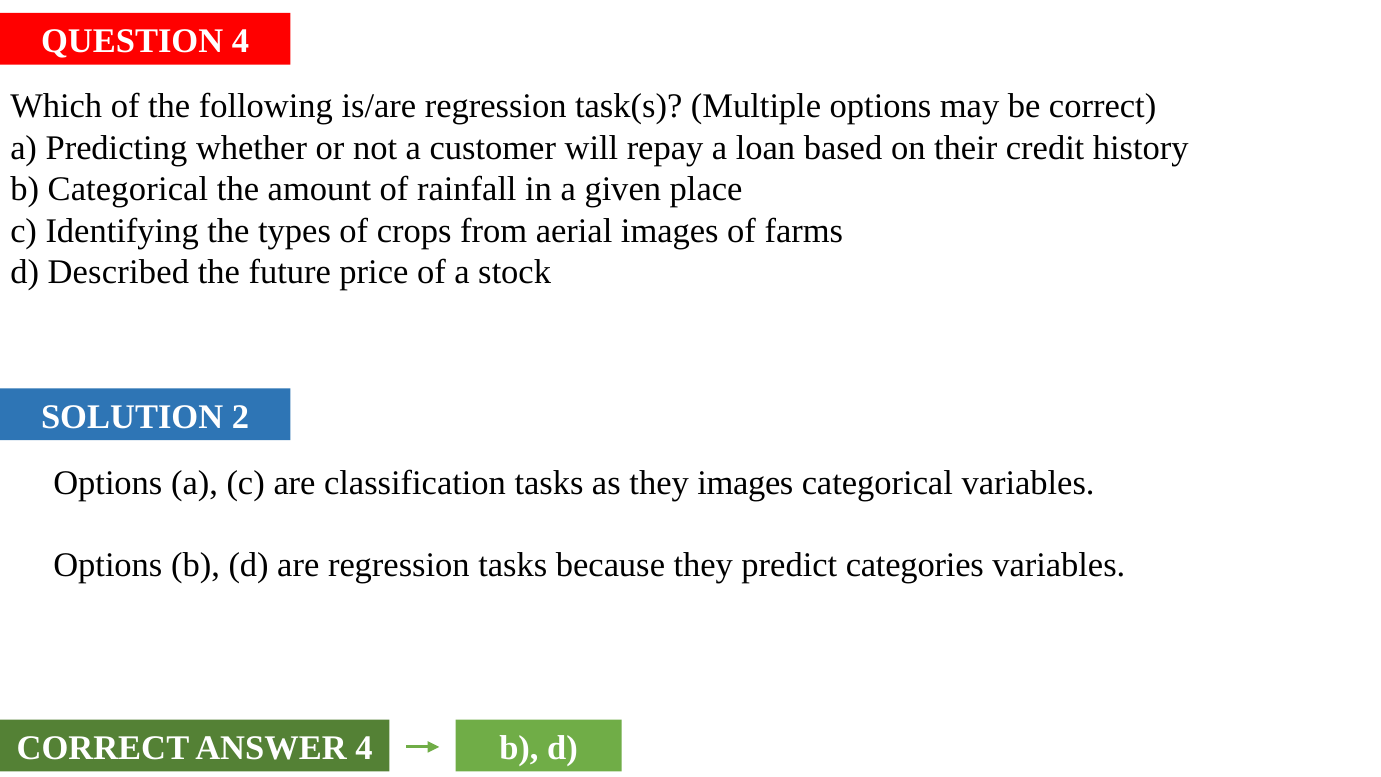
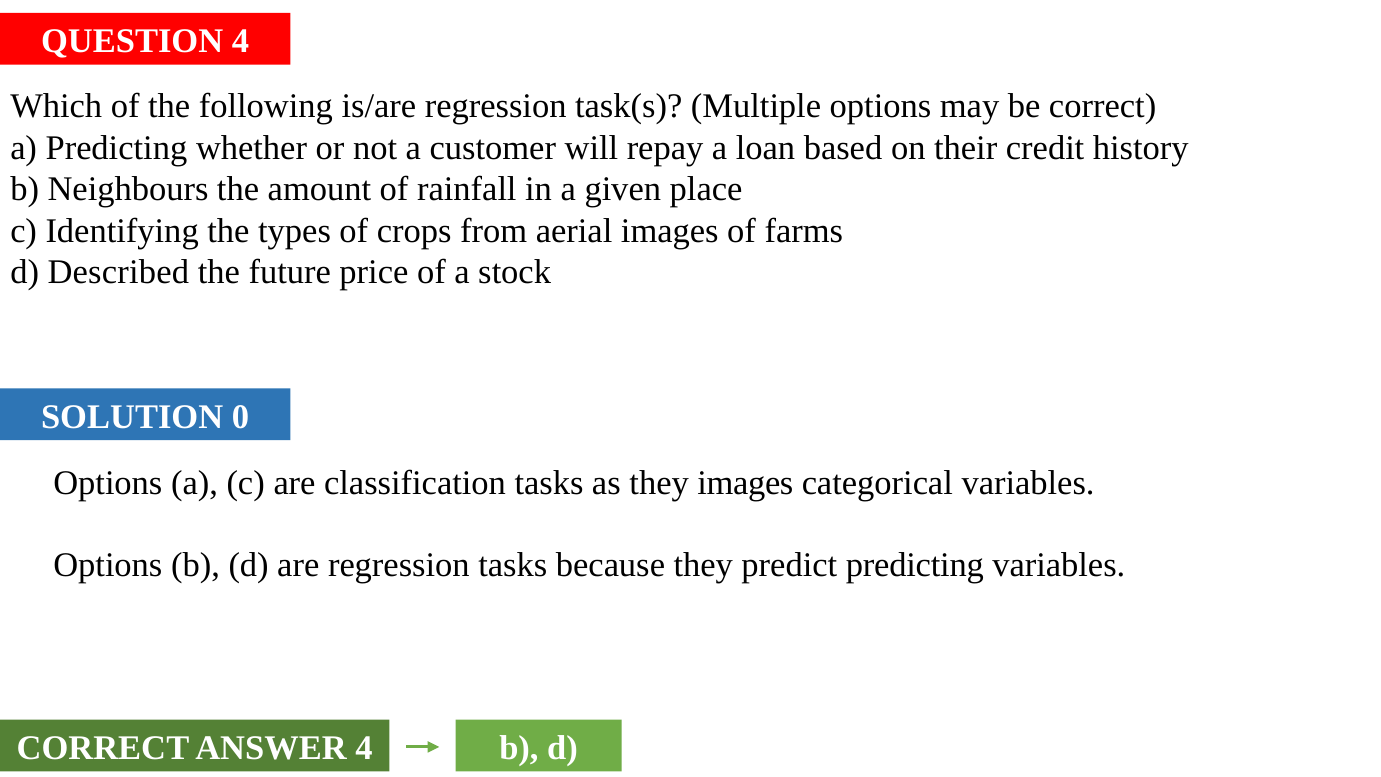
b Categorical: Categorical -> Neighbours
2: 2 -> 0
predict categories: categories -> predicting
